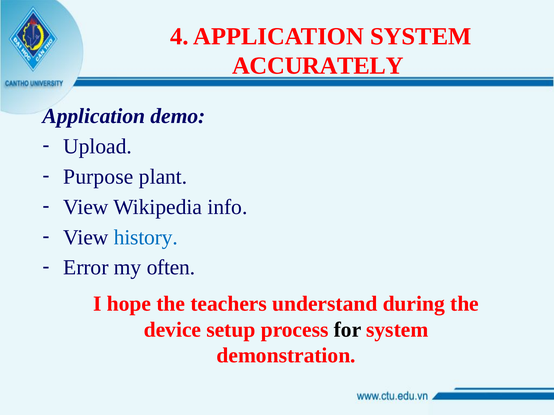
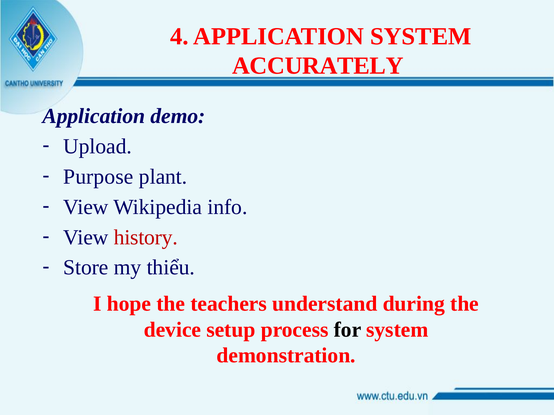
history colour: blue -> red
Error: Error -> Store
often: often -> thiểu
